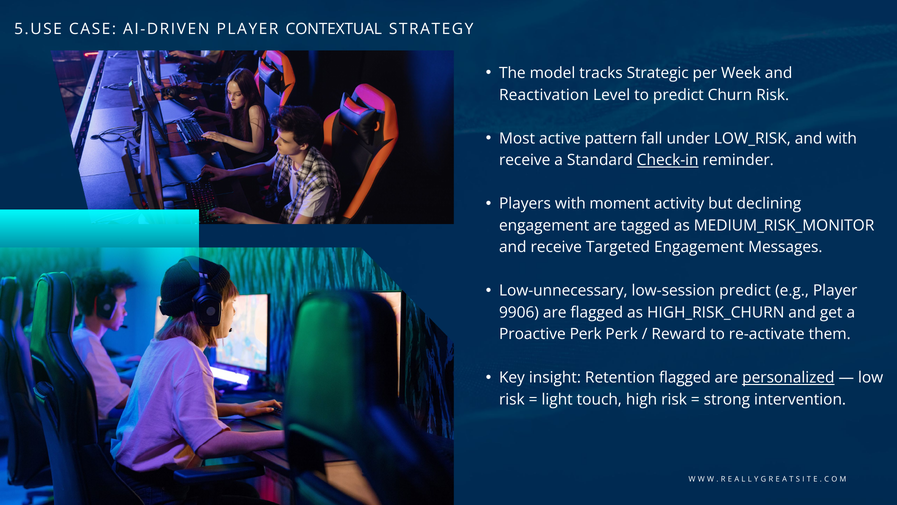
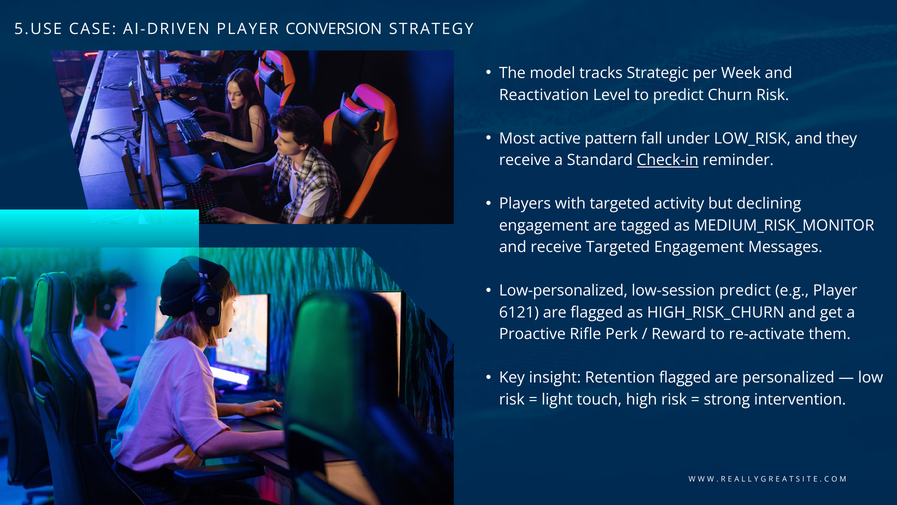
CONTEXTUAL: CONTEXTUAL -> CONVERSION
and with: with -> they
with moment: moment -> targeted
Low-unnecessary: Low-unnecessary -> Low-personalized
9906: 9906 -> 6121
Proactive Perk: Perk -> Rifle
personalized underline: present -> none
